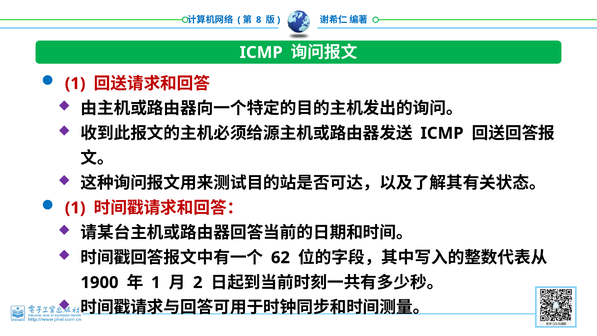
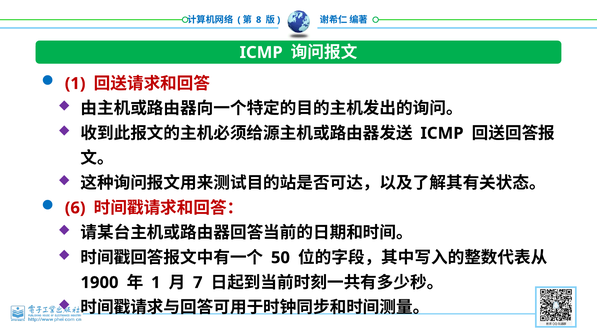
1 at (75, 208): 1 -> 6
62: 62 -> 50
2: 2 -> 7
